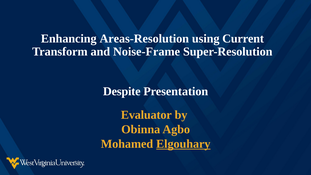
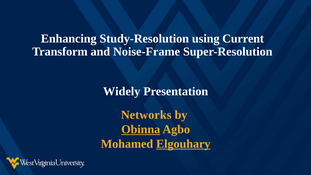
Areas-Resolution: Areas-Resolution -> Study-Resolution
Despite: Despite -> Widely
Evaluator: Evaluator -> Networks
Obinna underline: none -> present
